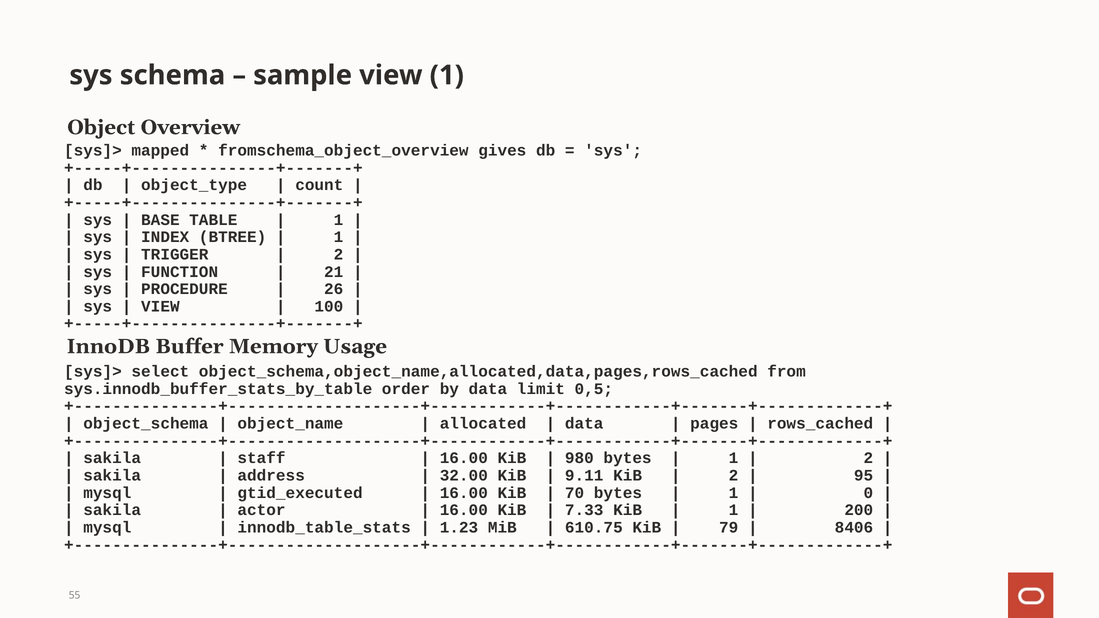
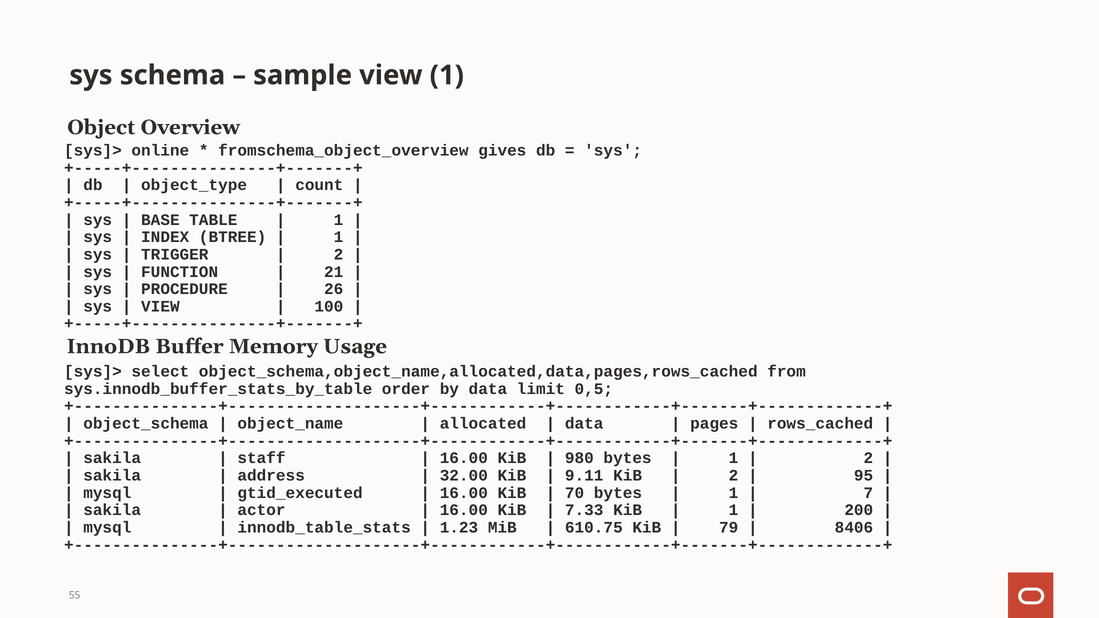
mapped: mapped -> online
0: 0 -> 7
